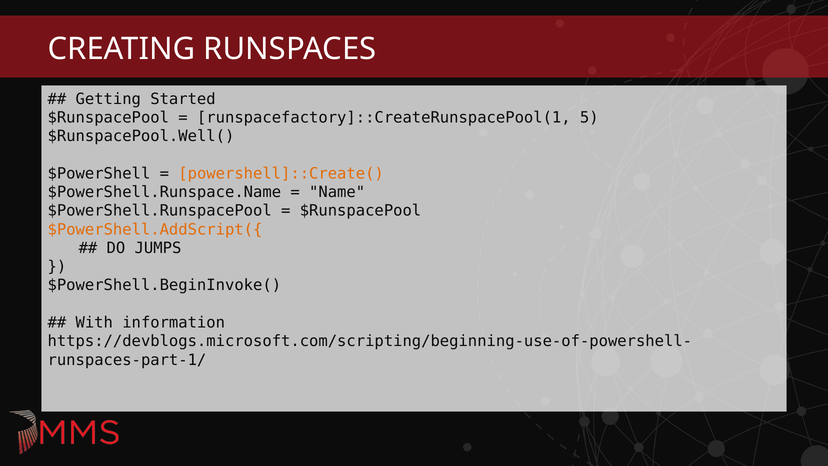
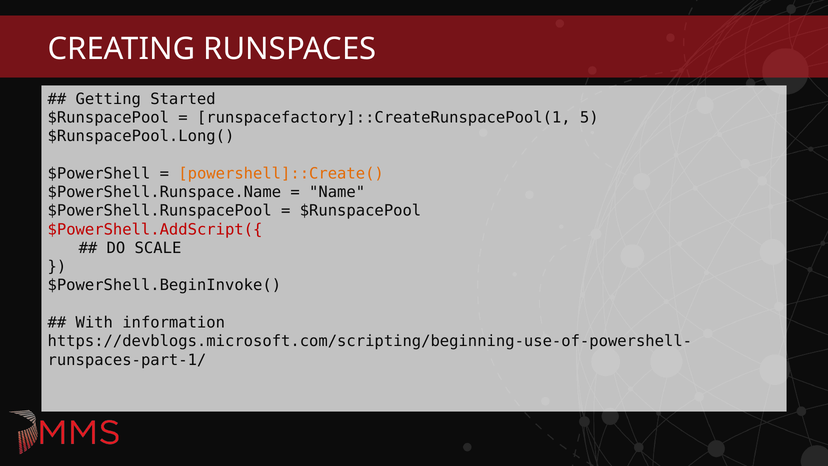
$RunspacePool.Well(: $RunspacePool.Well( -> $RunspacePool.Long(
$PowerShell.AddScript({ colour: orange -> red
JUMPS: JUMPS -> SCALE
